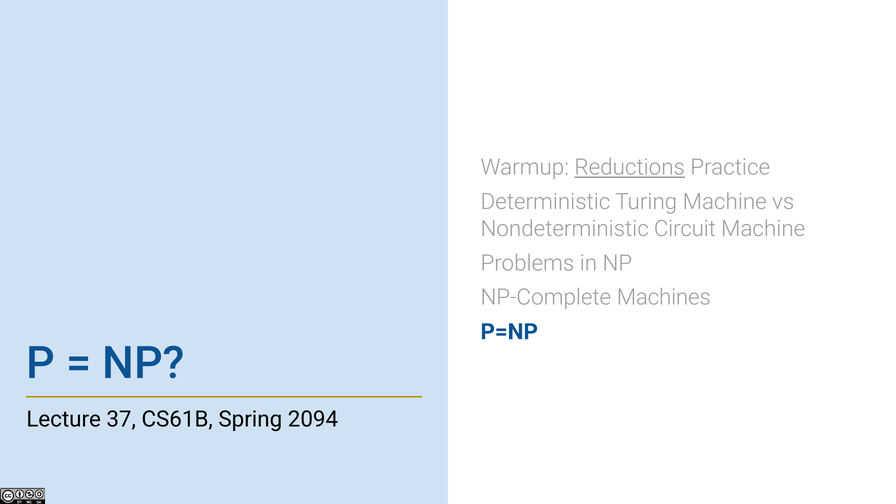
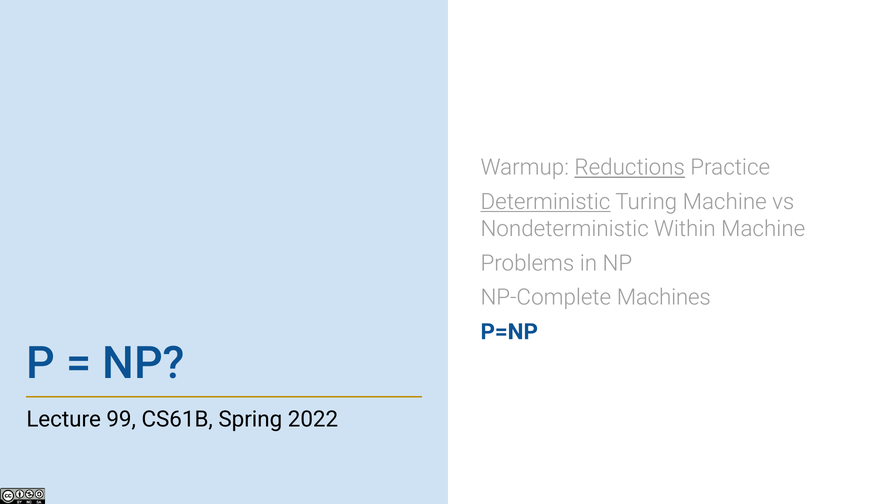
Deterministic underline: none -> present
Circuit: Circuit -> Within
37: 37 -> 99
2094: 2094 -> 2022
